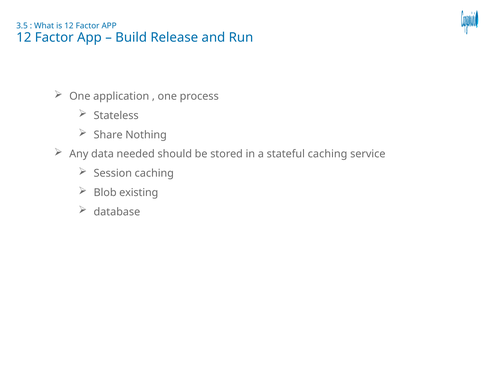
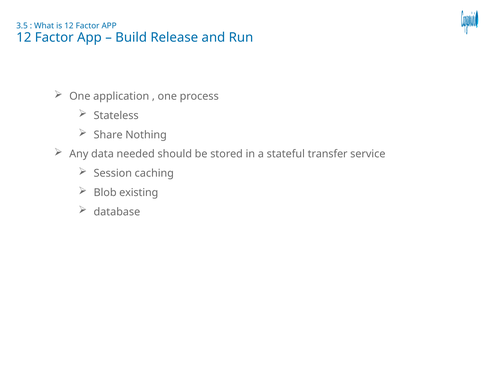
stateful caching: caching -> transfer
